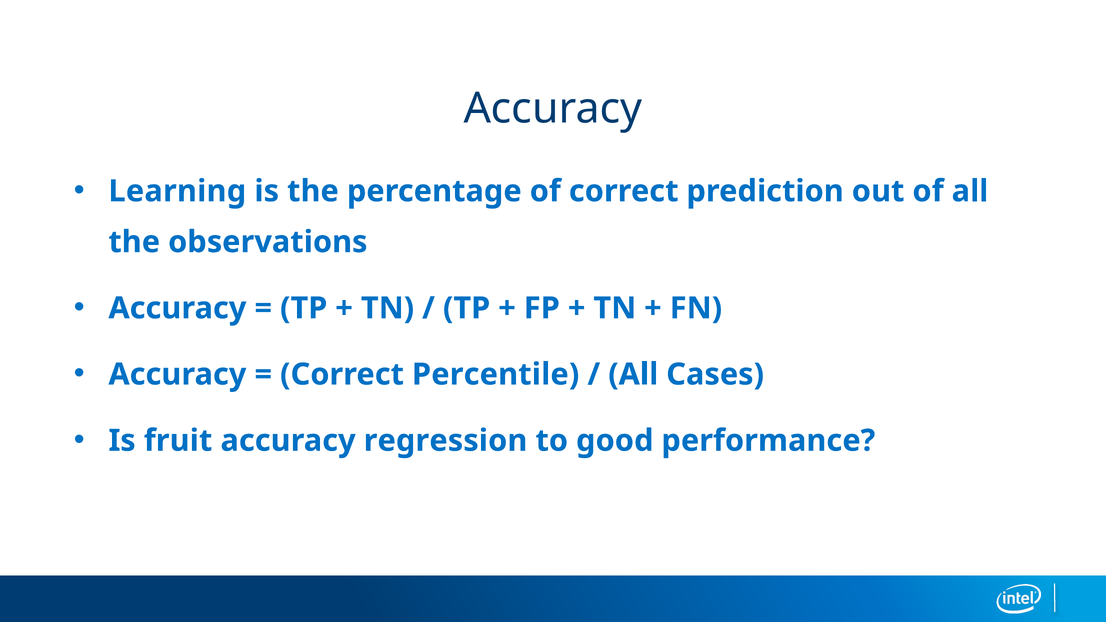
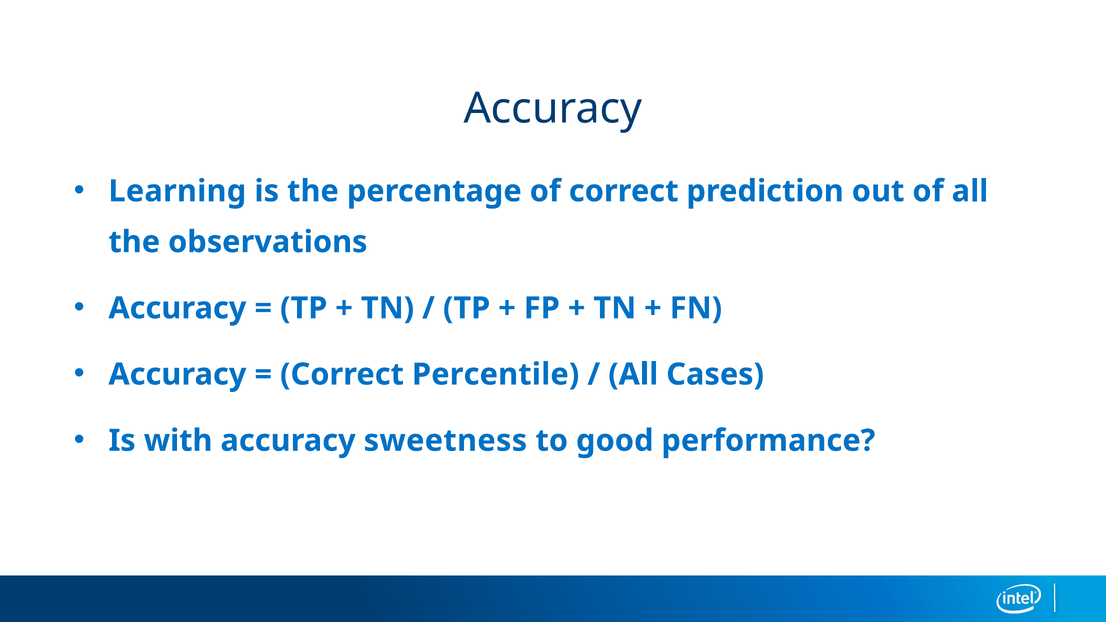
fruit: fruit -> with
regression: regression -> sweetness
